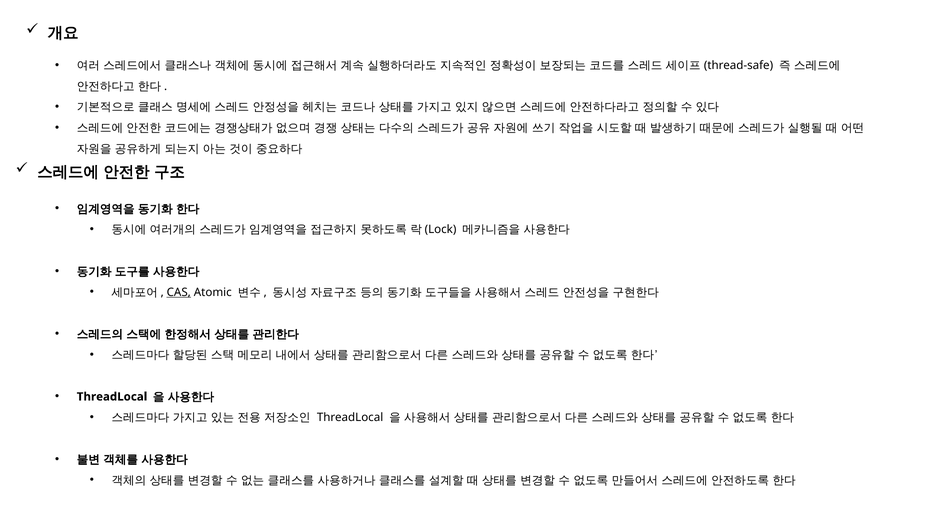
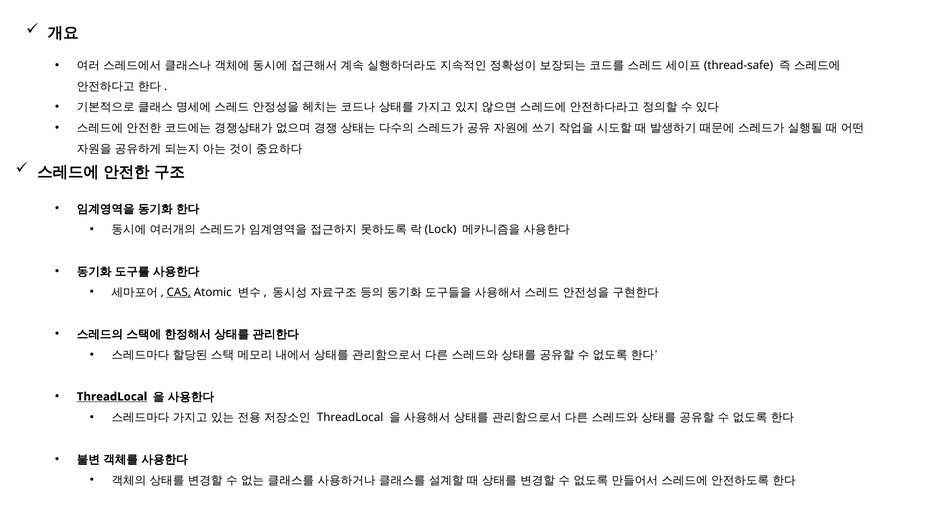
ThreadLocal at (112, 396) underline: none -> present
